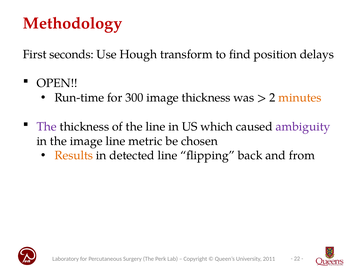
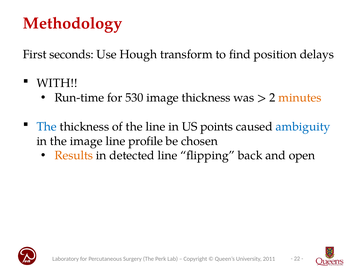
OPEN: OPEN -> WITH
300: 300 -> 530
The at (47, 126) colour: purple -> blue
which: which -> points
ambiguity colour: purple -> blue
metric: metric -> profile
from: from -> open
